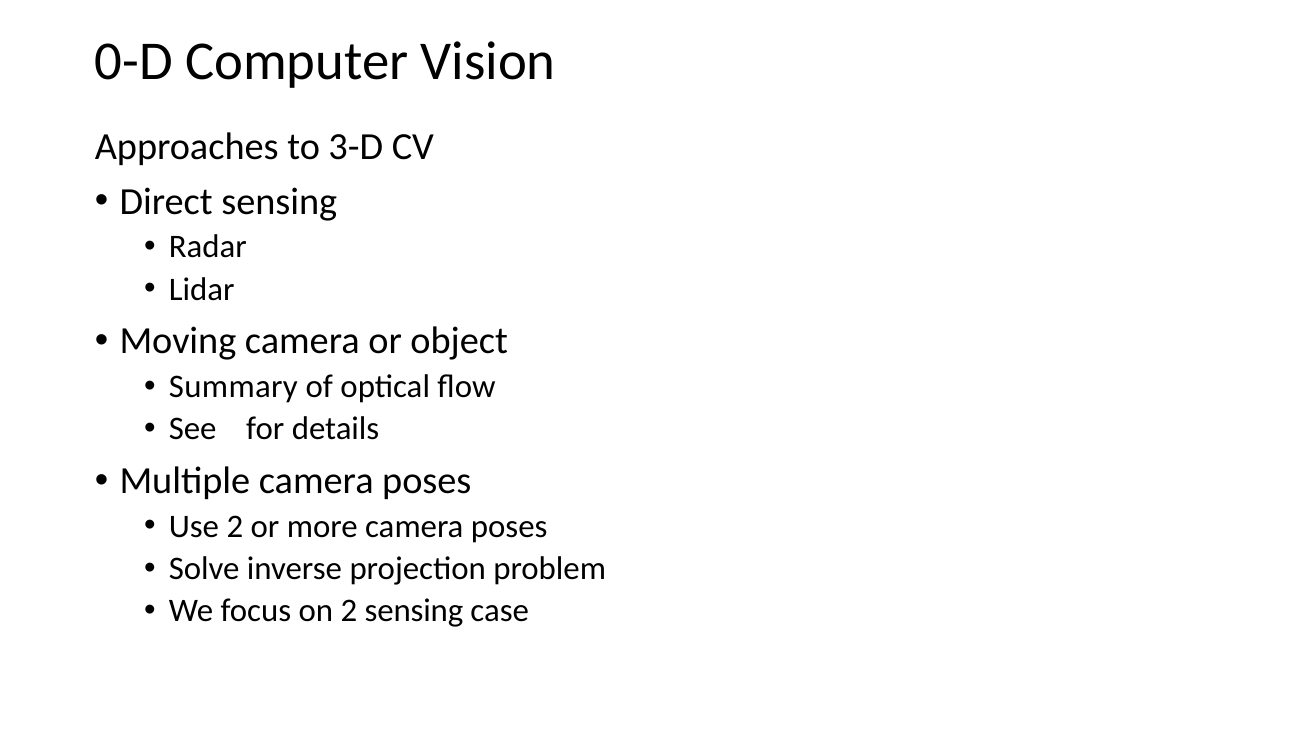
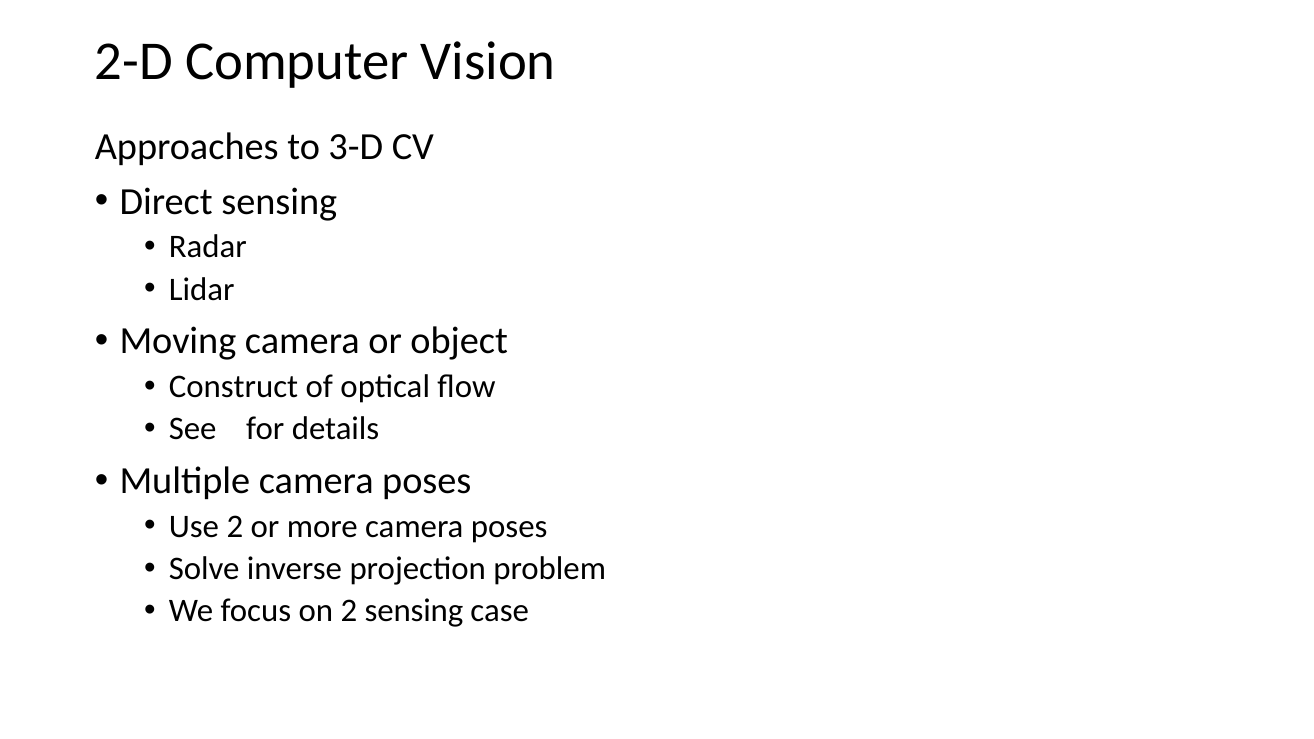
0-D: 0-D -> 2-D
Summary: Summary -> Construct
